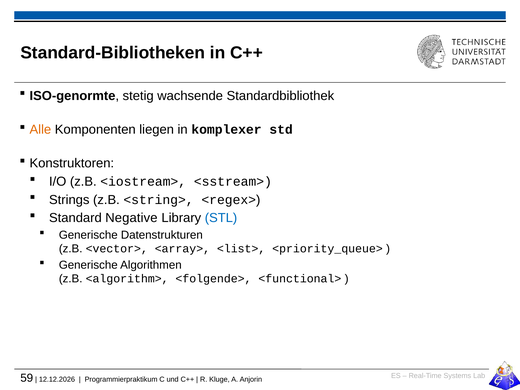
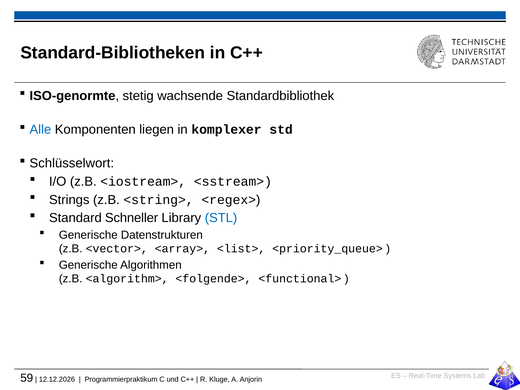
Alle colour: orange -> blue
Konstruktoren: Konstruktoren -> Schlüsselwort
Negative: Negative -> Schneller
